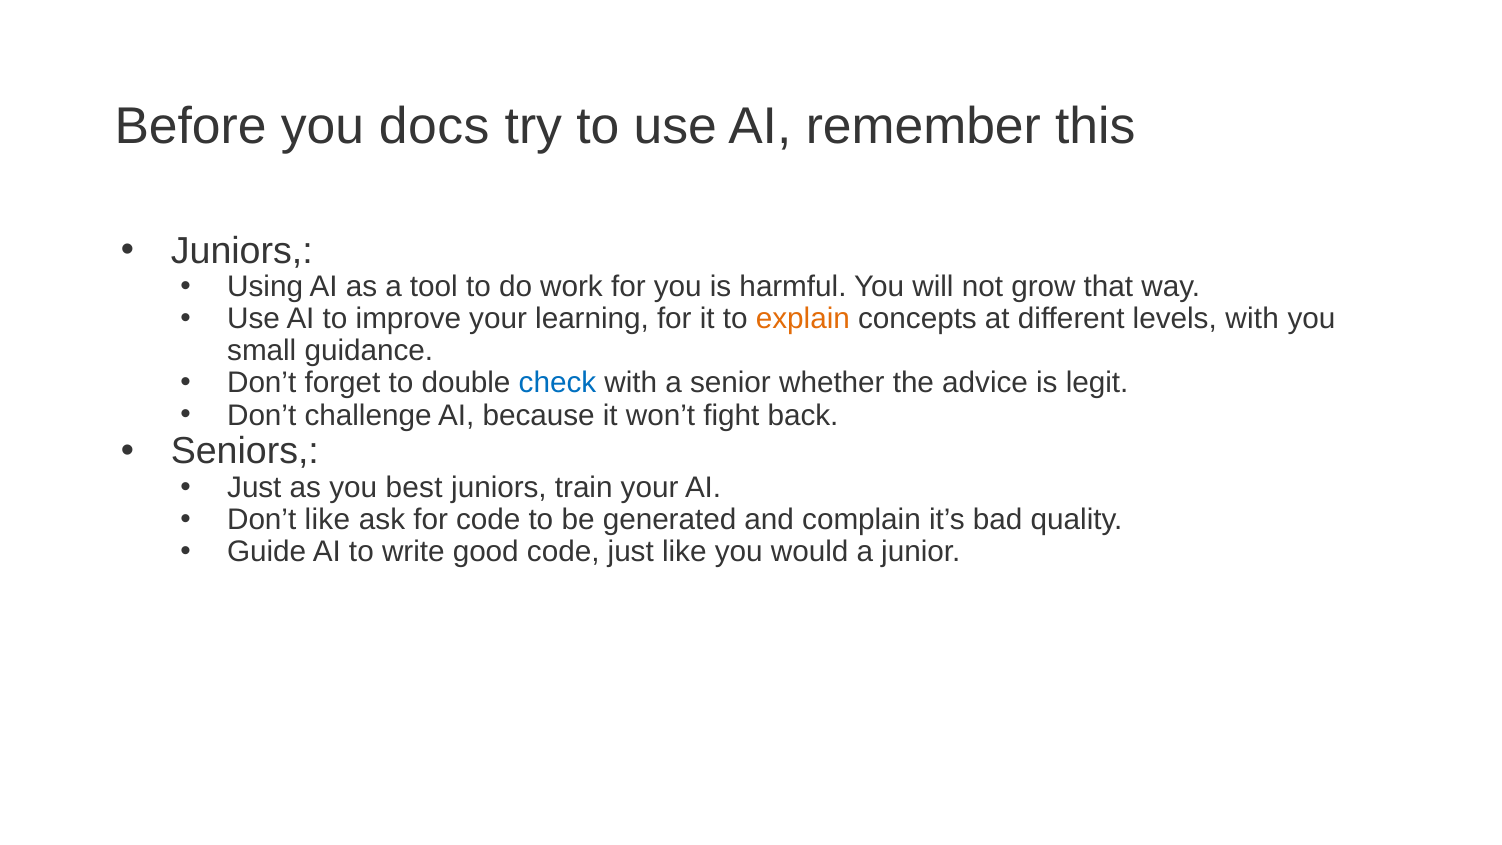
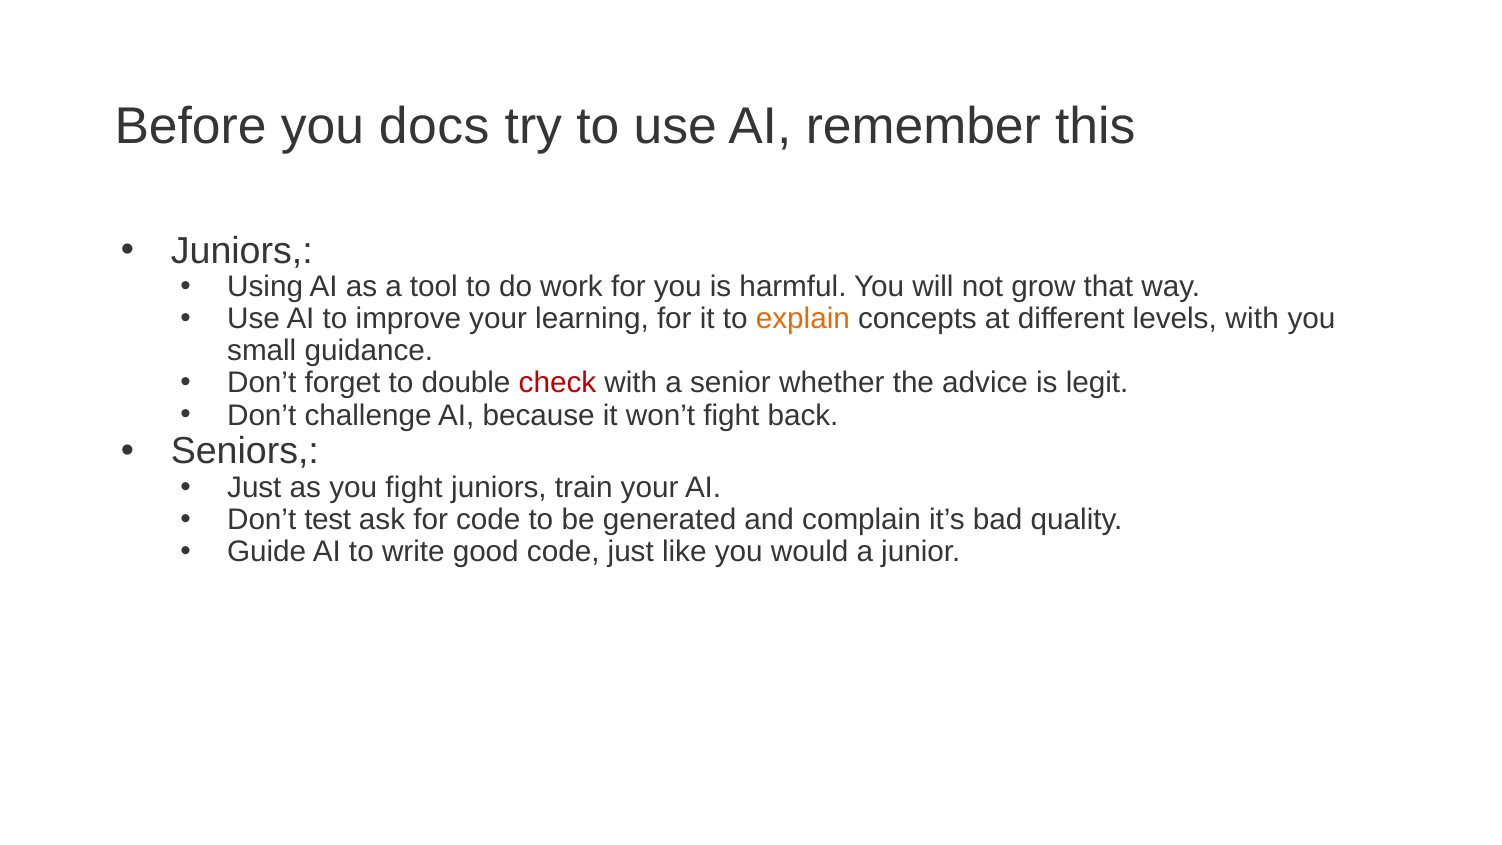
check colour: blue -> red
you best: best -> fight
Don’t like: like -> test
